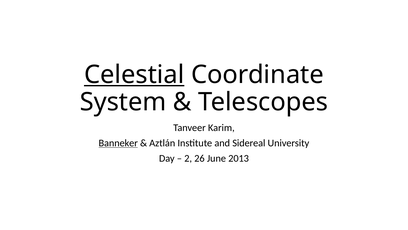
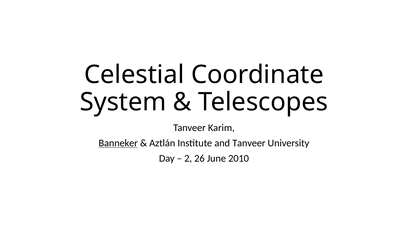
Celestial underline: present -> none
and Sidereal: Sidereal -> Tanveer
2013: 2013 -> 2010
